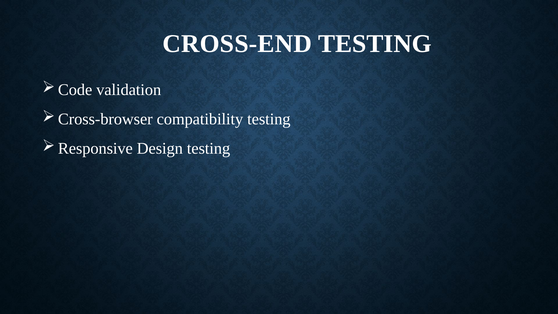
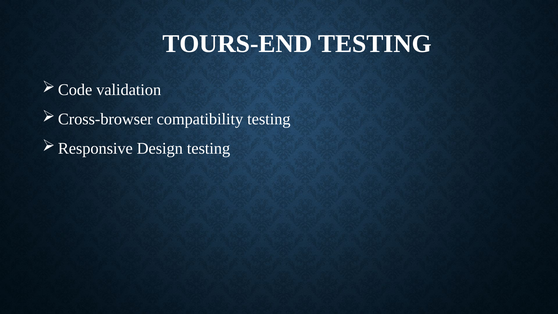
CROSS-END: CROSS-END -> TOURS-END
